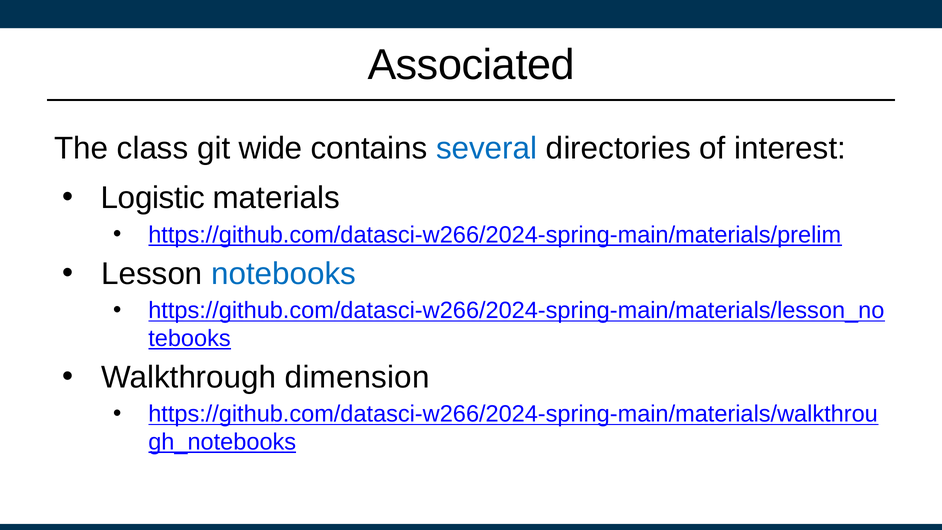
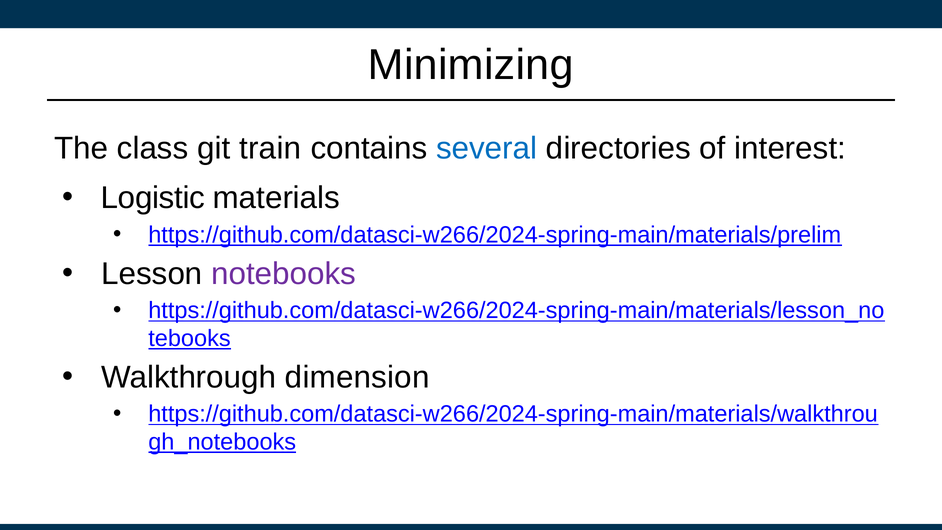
Associated: Associated -> Minimizing
wide: wide -> train
notebooks colour: blue -> purple
